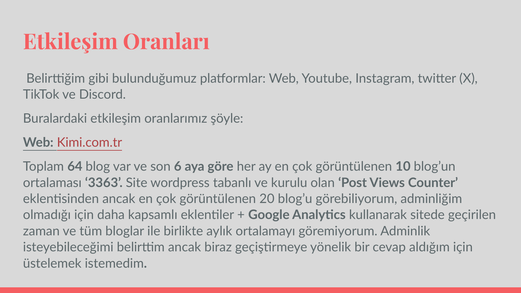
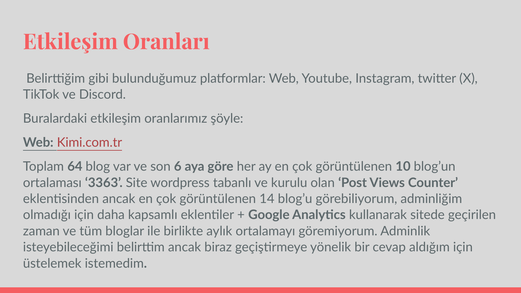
20: 20 -> 14
